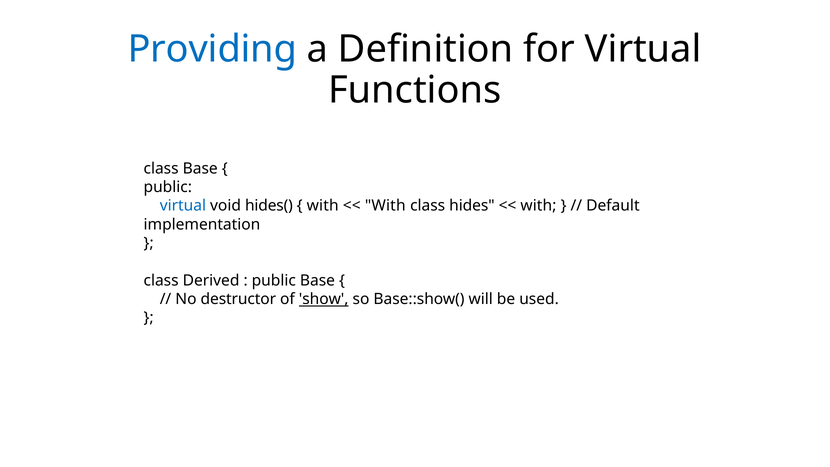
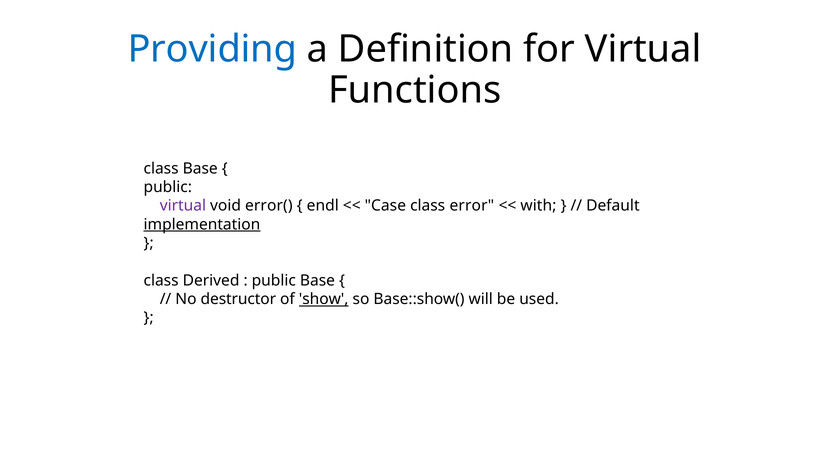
virtual at (183, 206) colour: blue -> purple
hides(: hides( -> error(
with at (323, 206): with -> endl
With at (385, 206): With -> Case
hides: hides -> error
implementation underline: none -> present
